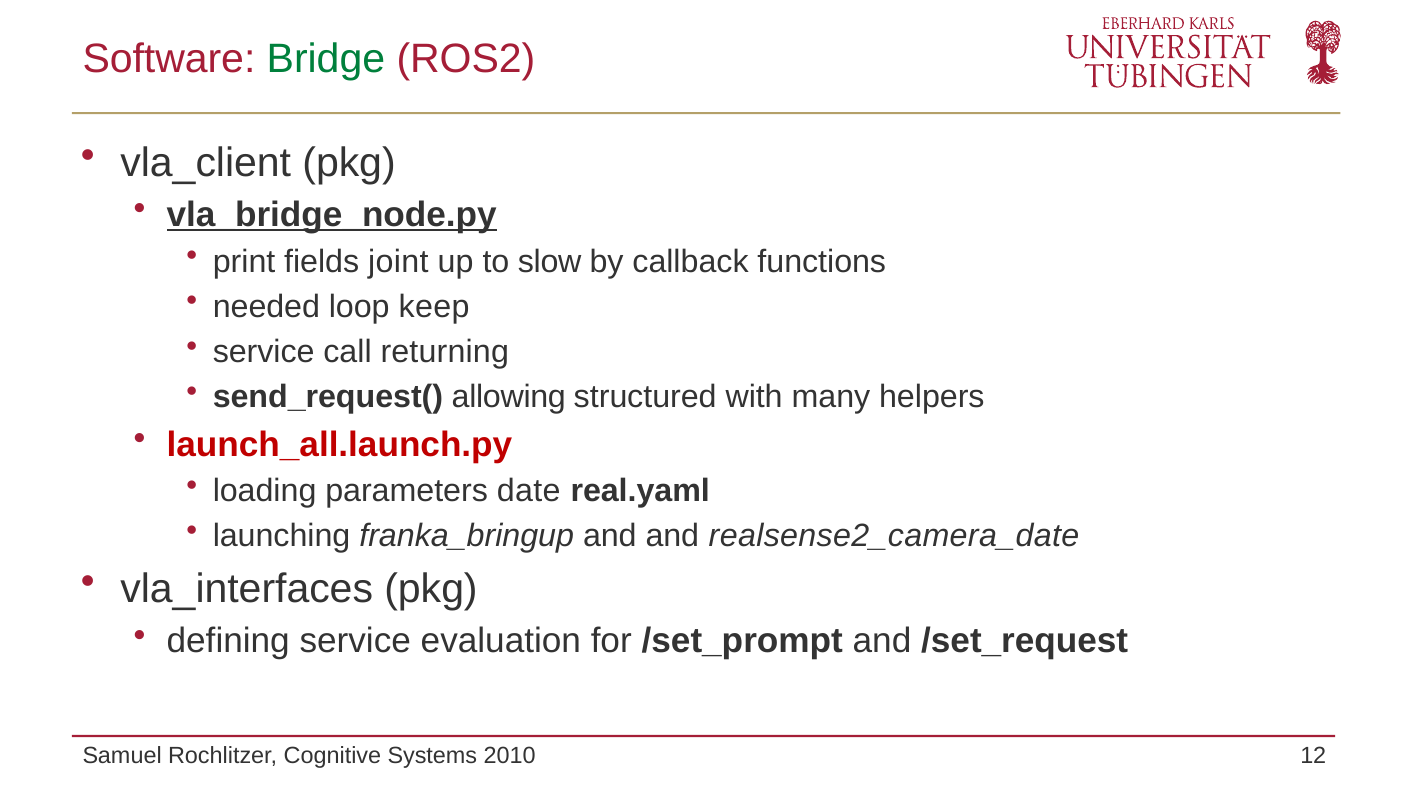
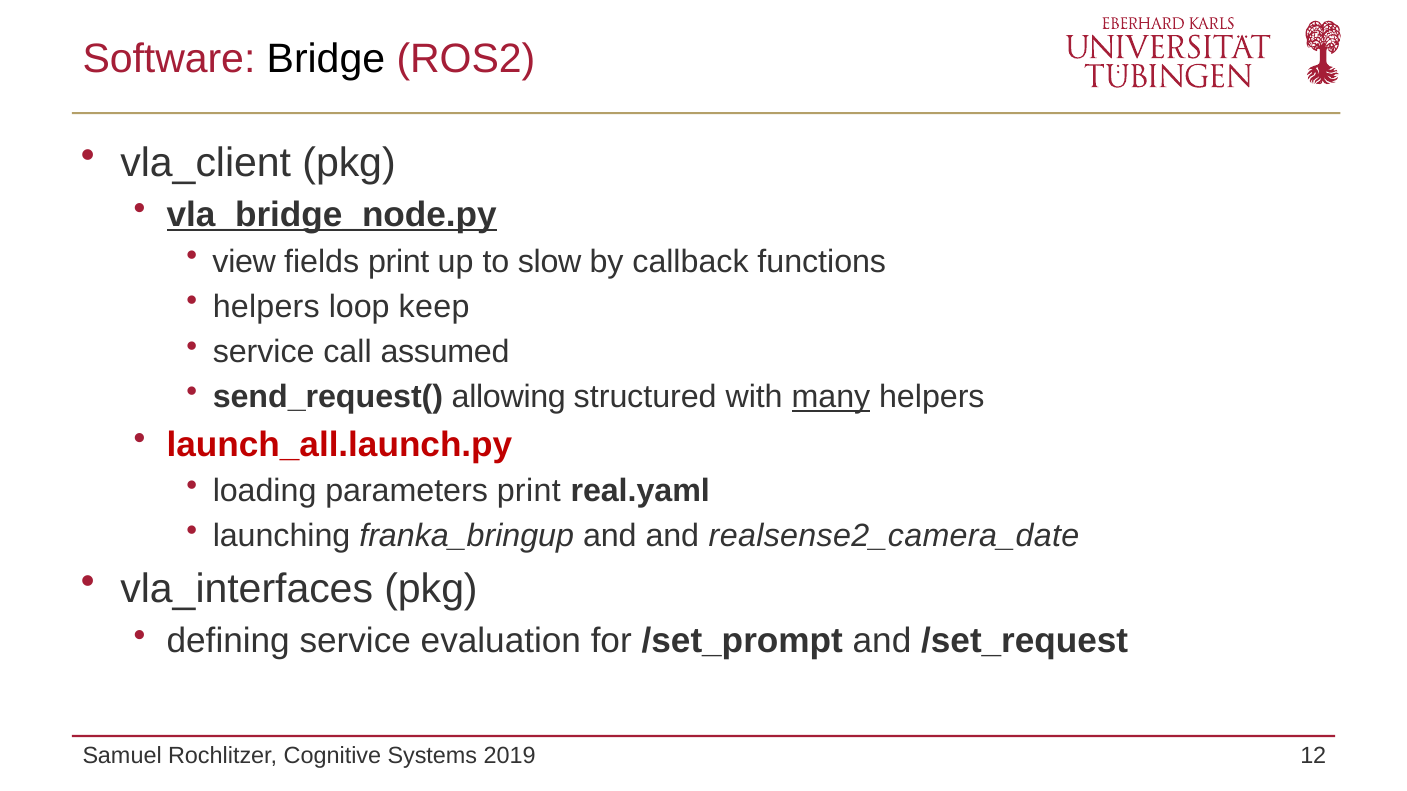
Bridge colour: green -> black
print: print -> view
fields joint: joint -> print
needed at (266, 307): needed -> helpers
returning: returning -> assumed
many underline: none -> present
parameters date: date -> print
2010: 2010 -> 2019
